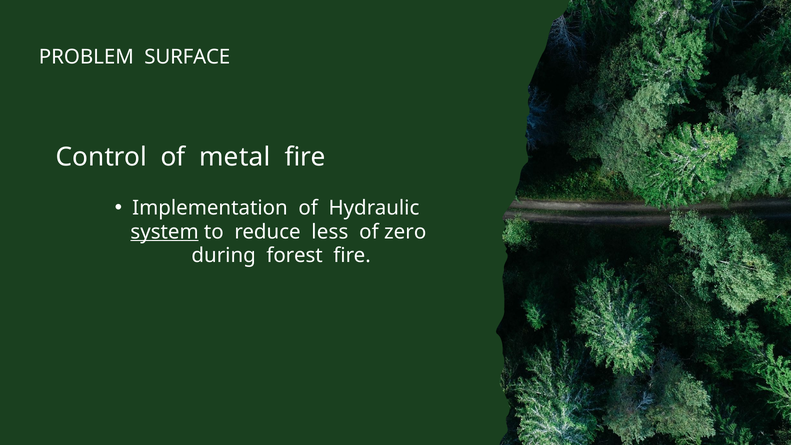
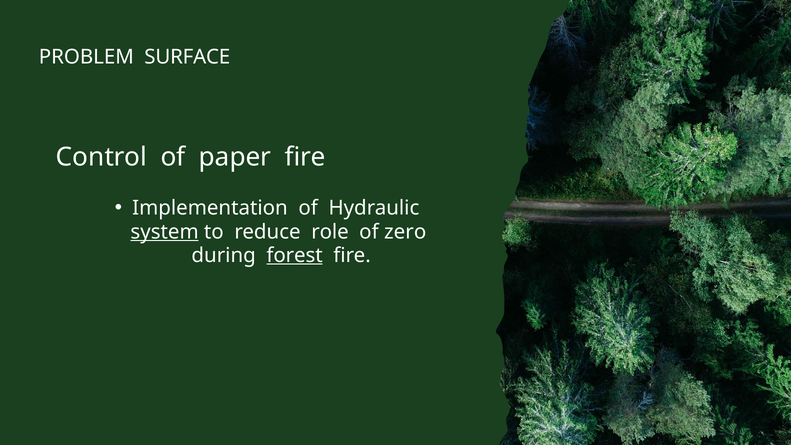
metal: metal -> paper
less: less -> role
forest underline: none -> present
